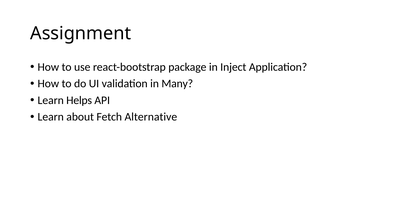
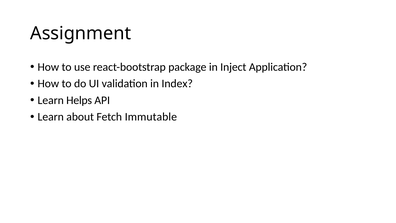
Many: Many -> Index
Alternative: Alternative -> Immutable
